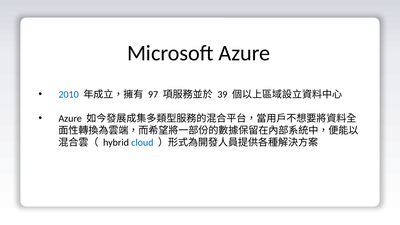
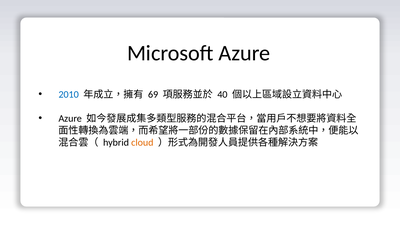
97: 97 -> 69
39: 39 -> 40
cloud colour: blue -> orange
